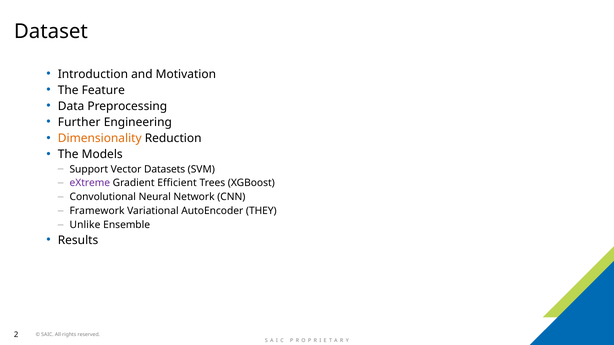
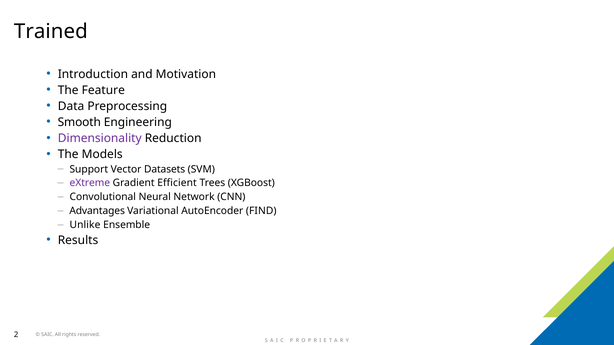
Dataset: Dataset -> Trained
Further: Further -> Smooth
Dimensionality colour: orange -> purple
Framework: Framework -> Advantages
THEY: THEY -> FIND
